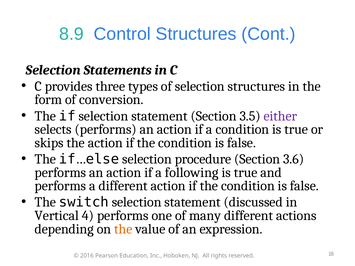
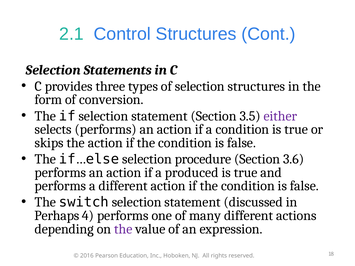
8.9: 8.9 -> 2.1
following: following -> produced
Vertical: Vertical -> Perhaps
the at (123, 229) colour: orange -> purple
